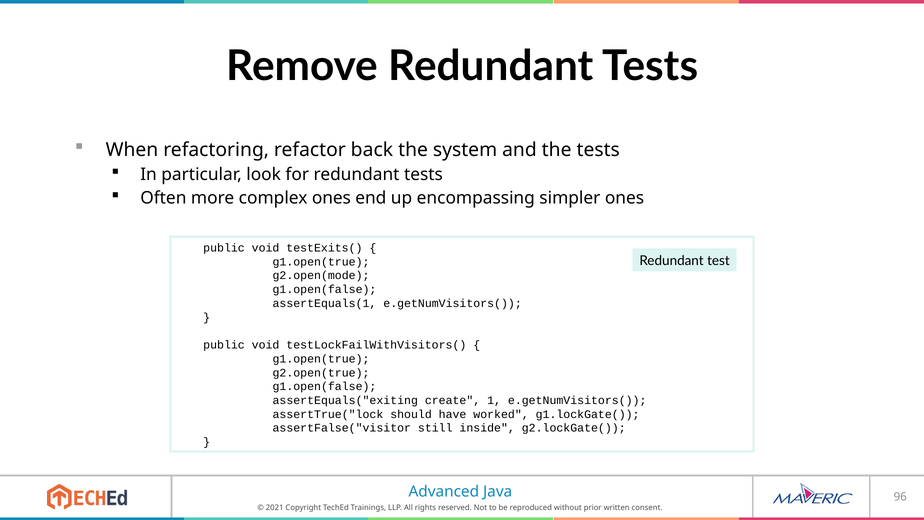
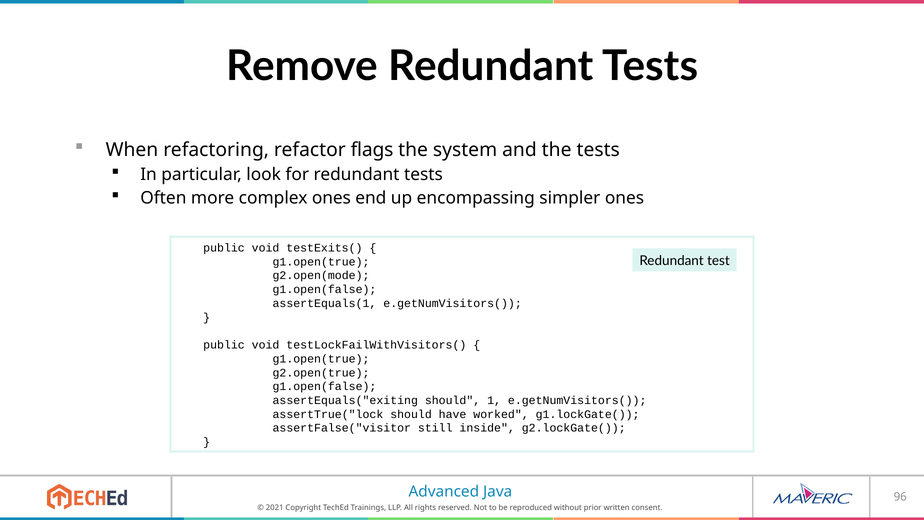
back: back -> flags
assertEquals("exiting create: create -> should
